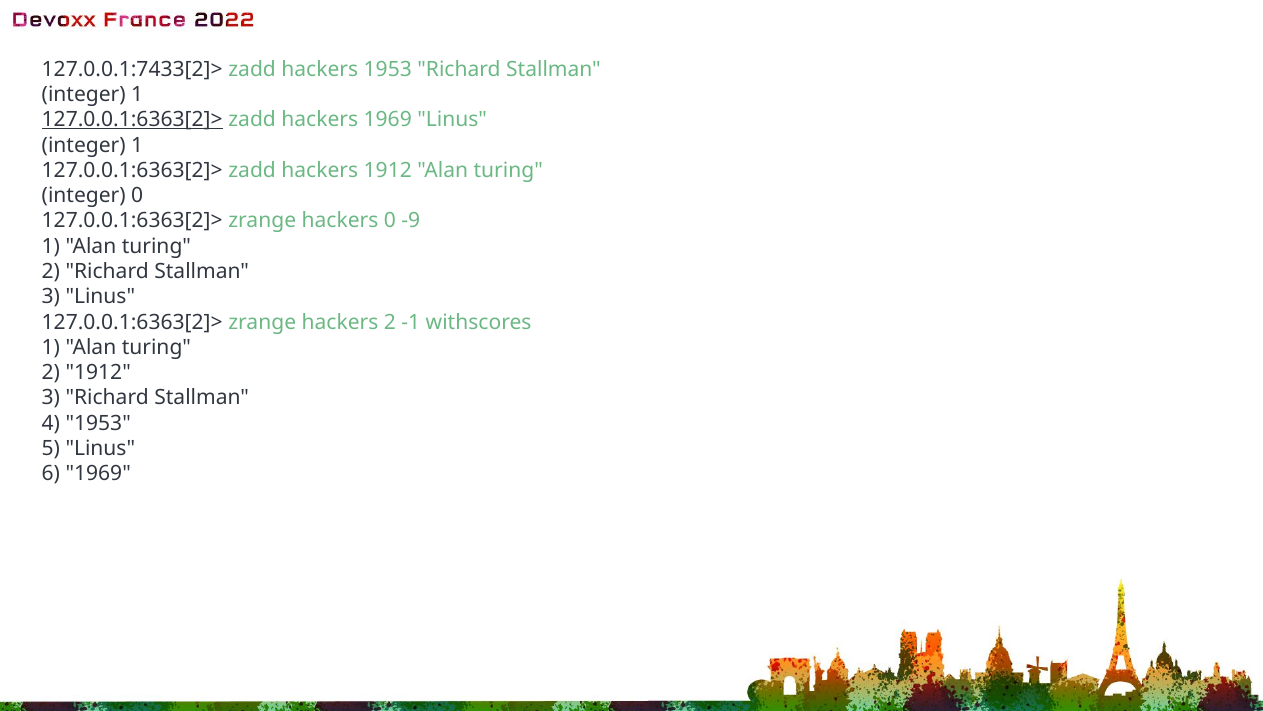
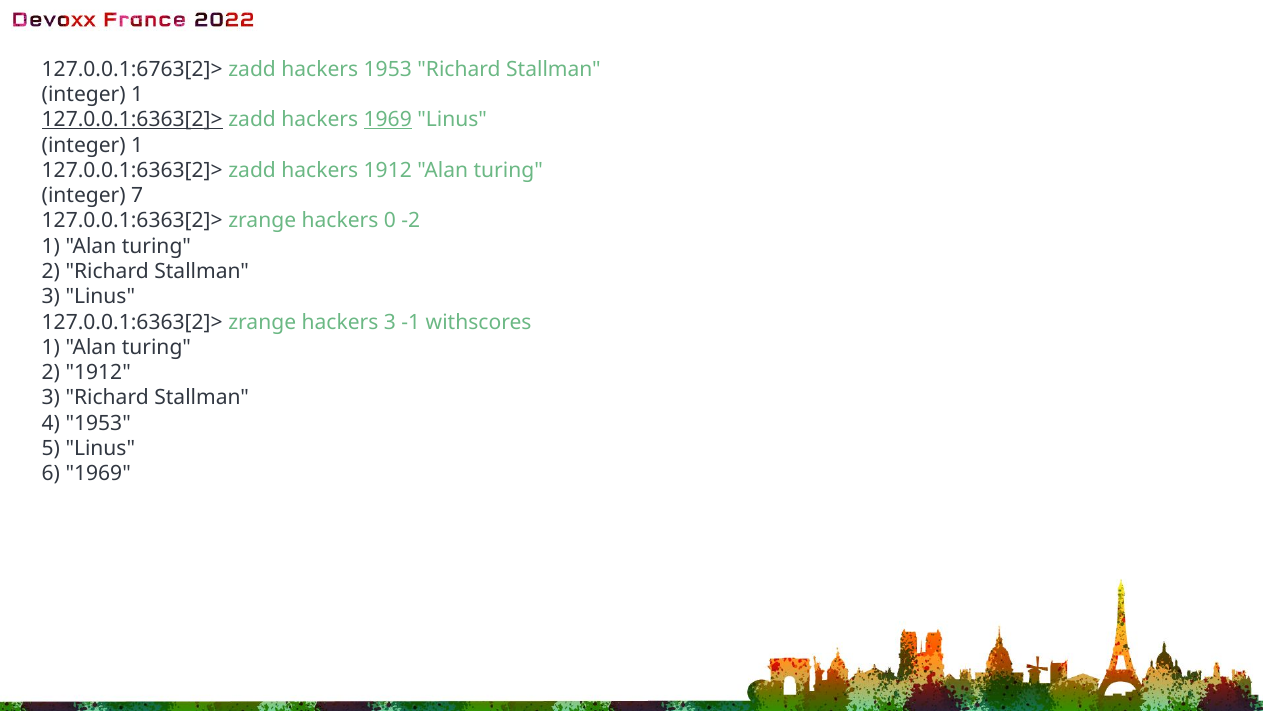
127.0.0.1:7433[2]>: 127.0.0.1:7433[2]> -> 127.0.0.1:6763[2]>
1969 at (388, 120) underline: none -> present
integer 0: 0 -> 7
-9: -9 -> -2
hackers 2: 2 -> 3
